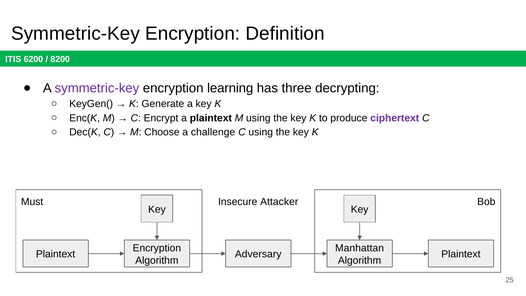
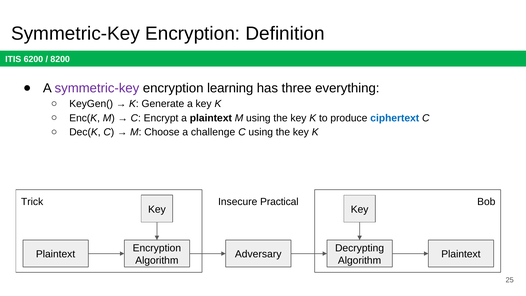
decrypting: decrypting -> everything
ciphertext colour: purple -> blue
Must: Must -> Trick
Attacker: Attacker -> Practical
Manhattan: Manhattan -> Decrypting
